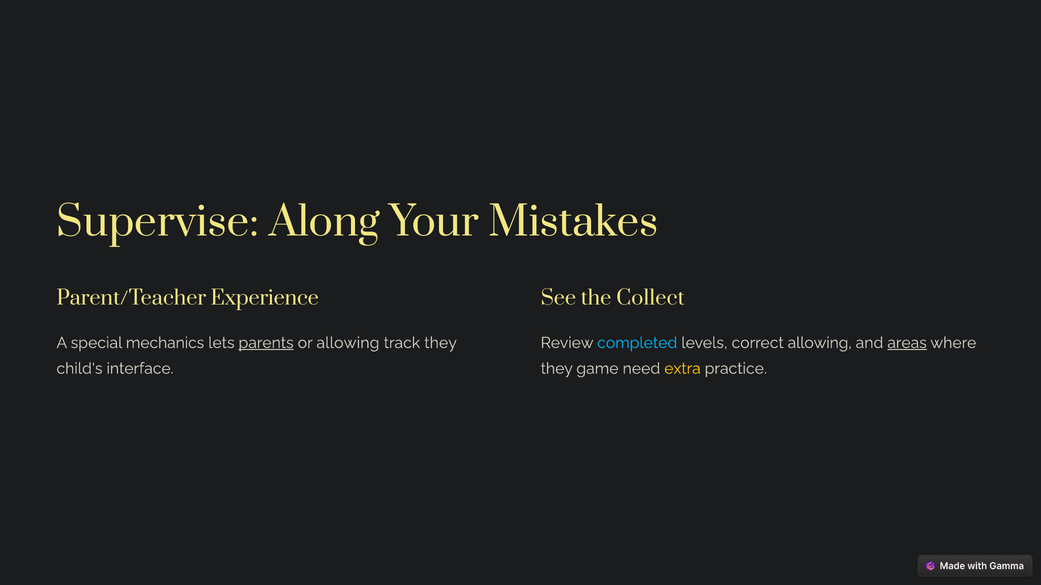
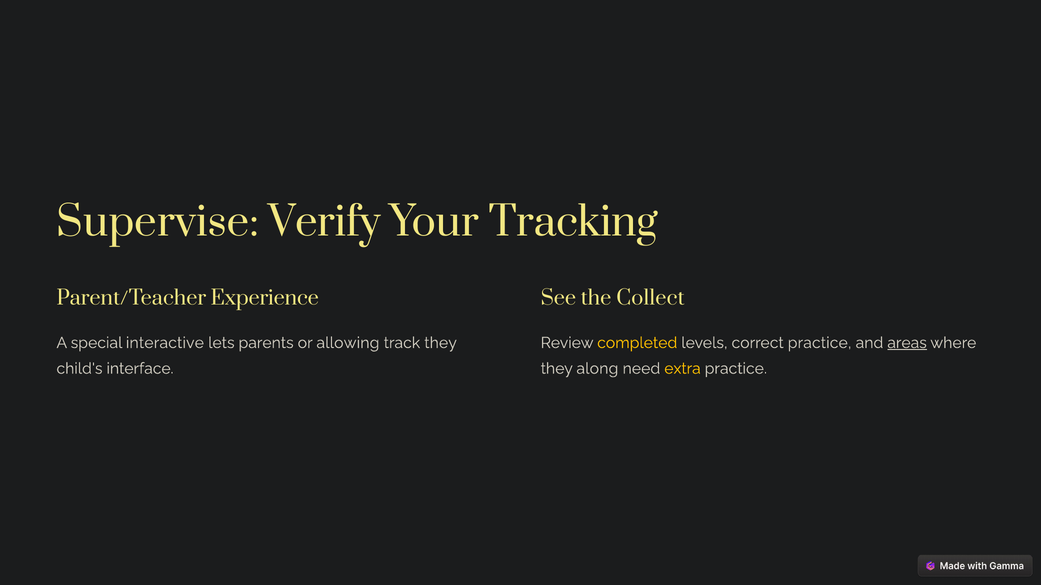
Along: Along -> Verify
Mistakes: Mistakes -> Tracking
mechanics: mechanics -> interactive
parents underline: present -> none
completed colour: light blue -> yellow
correct allowing: allowing -> practice
game: game -> along
